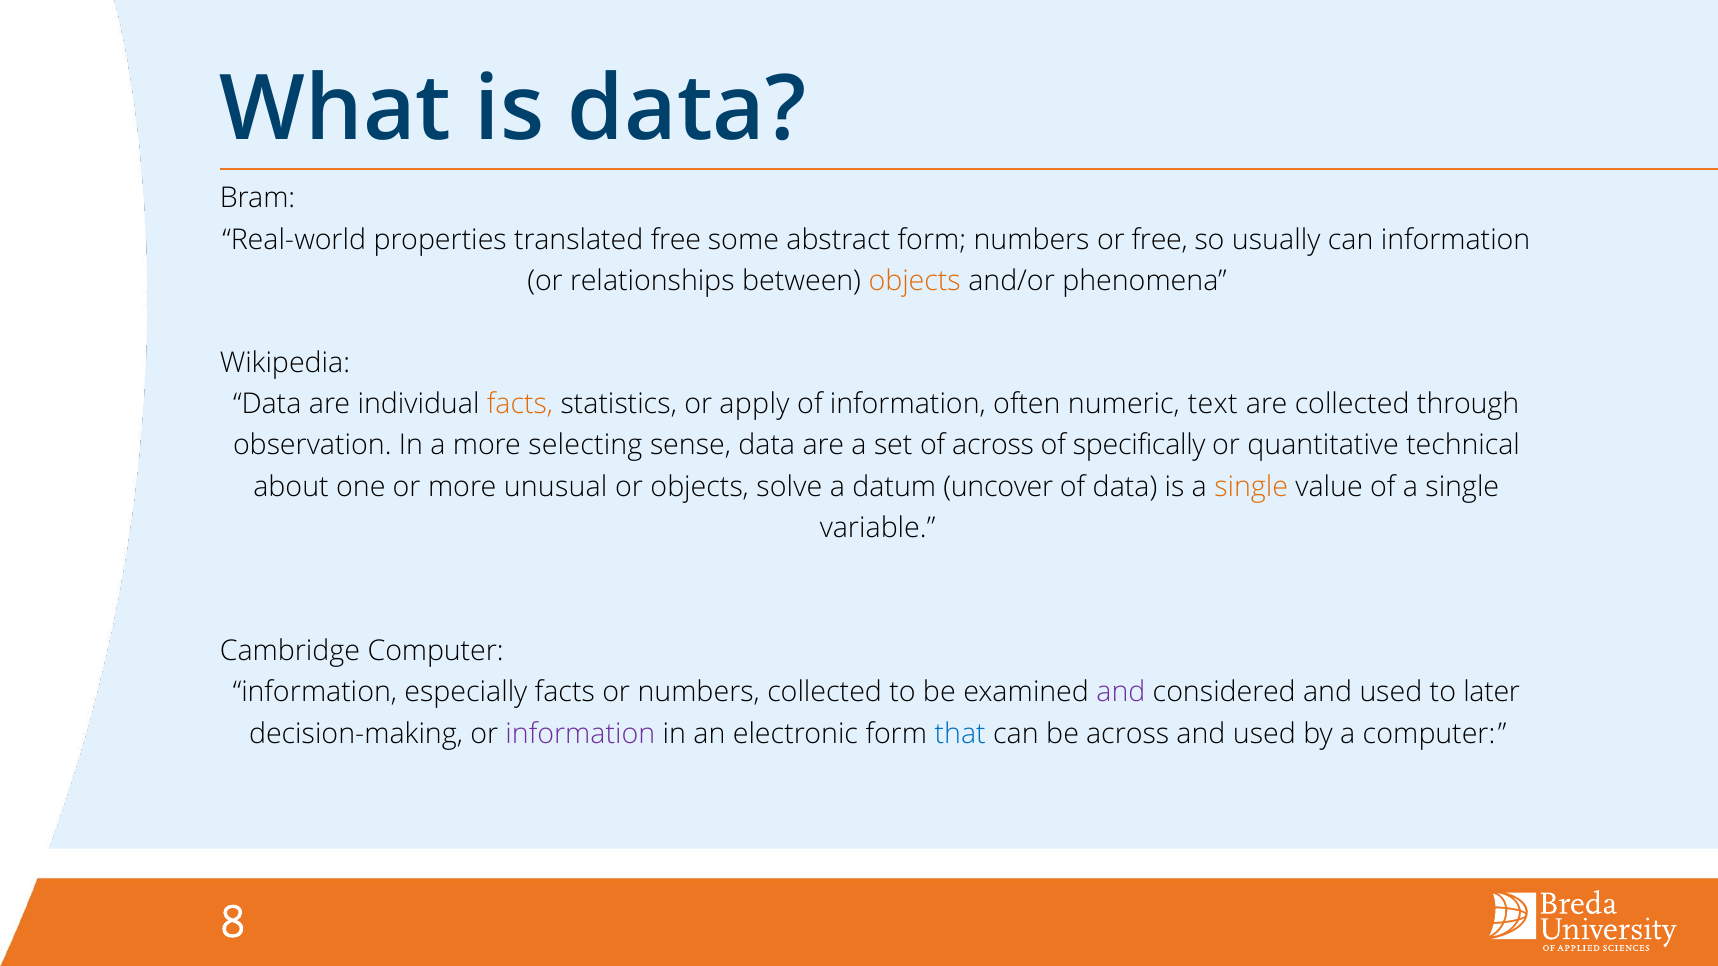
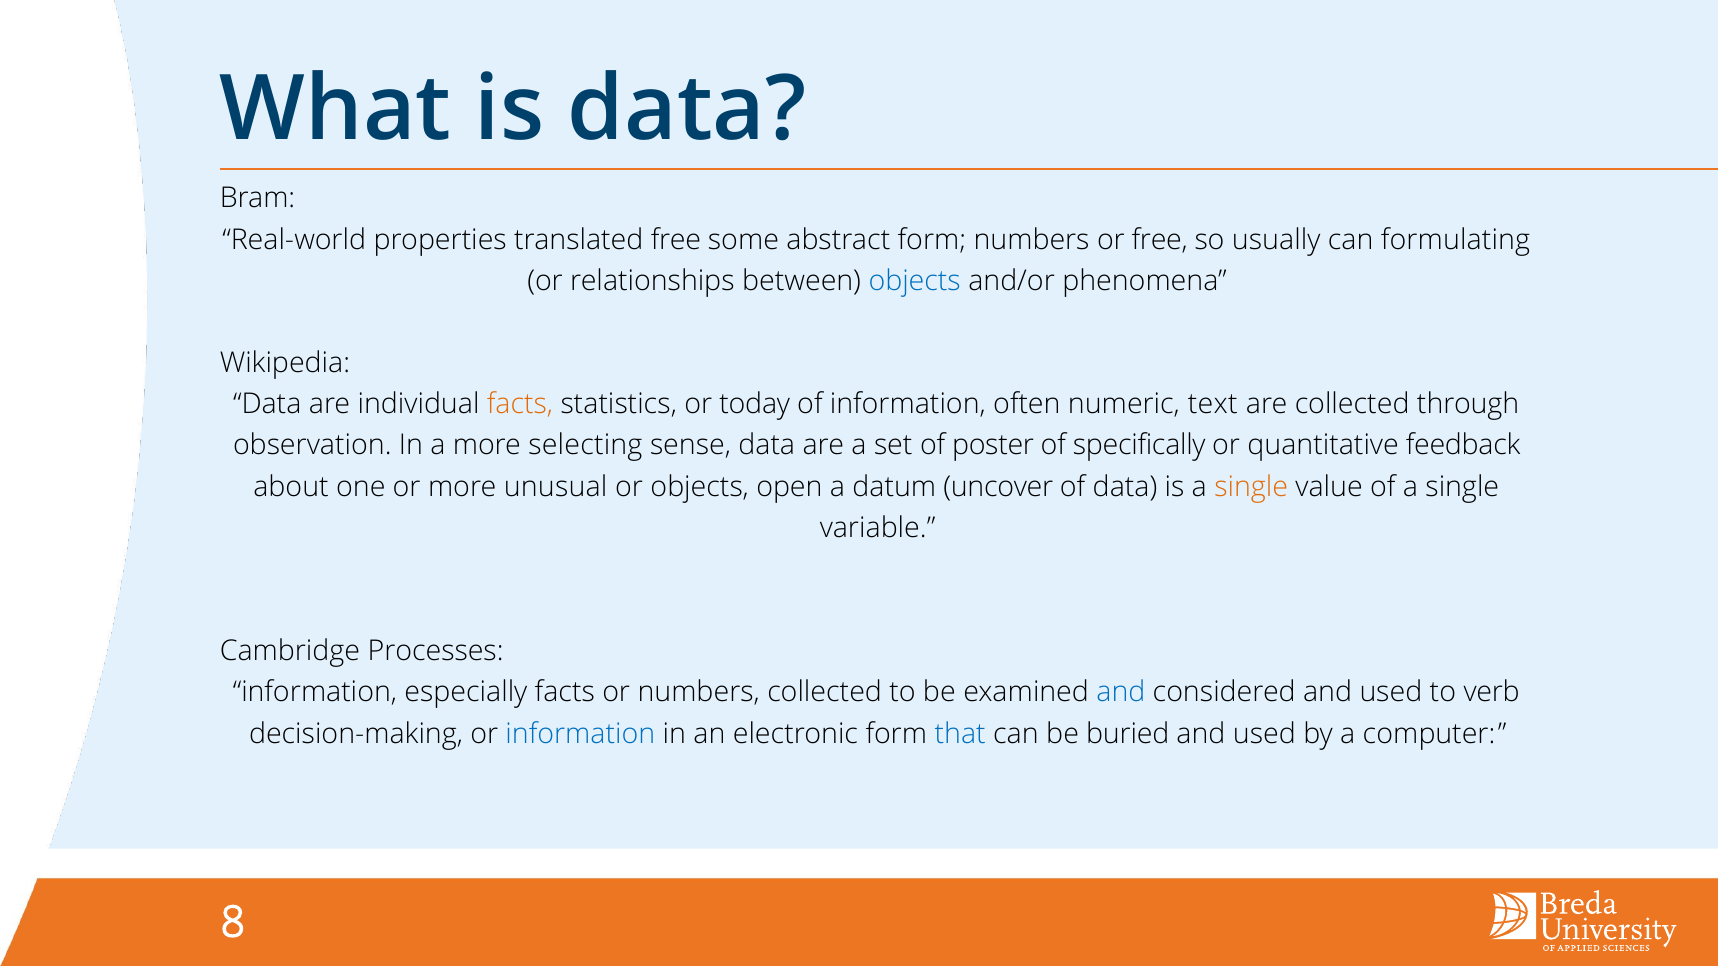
can information: information -> formulating
objects at (915, 281) colour: orange -> blue
apply: apply -> today
of across: across -> poster
technical: technical -> feedback
solve: solve -> open
Cambridge Computer: Computer -> Processes
and at (1121, 693) colour: purple -> blue
later: later -> verb
information at (580, 734) colour: purple -> blue
be across: across -> buried
